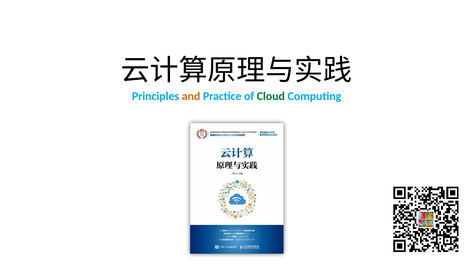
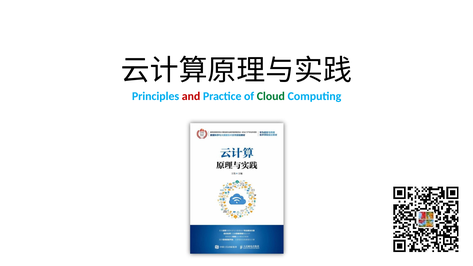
and colour: orange -> red
